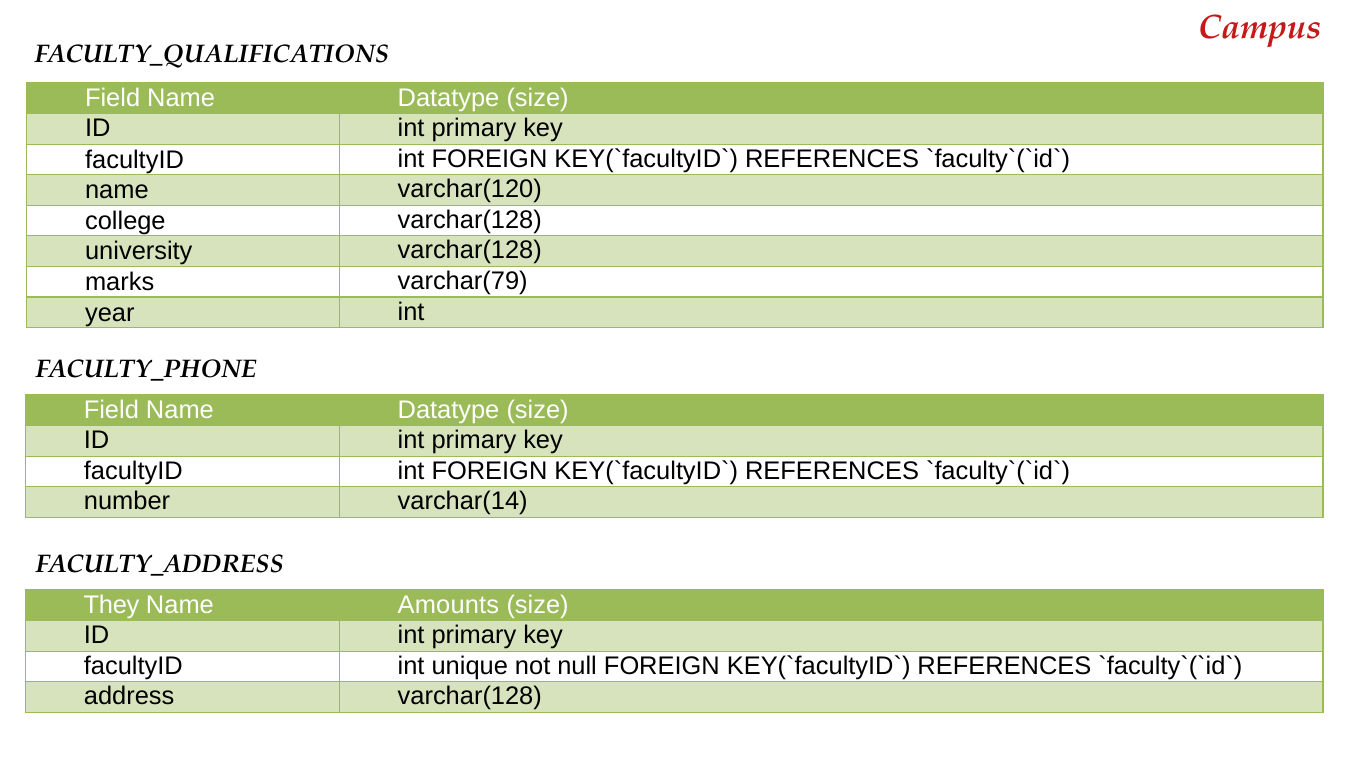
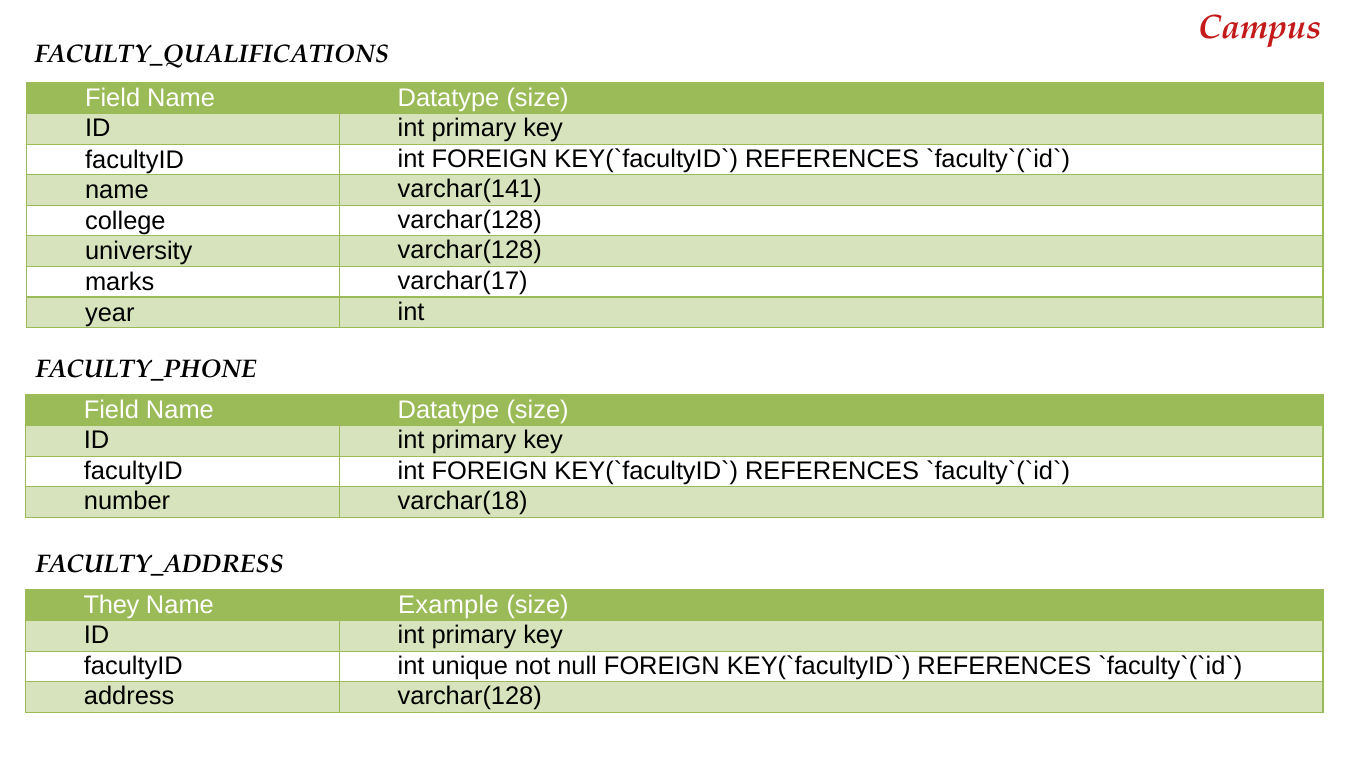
varchar(120: varchar(120 -> varchar(141
varchar(79: varchar(79 -> varchar(17
varchar(14: varchar(14 -> varchar(18
Amounts: Amounts -> Example
